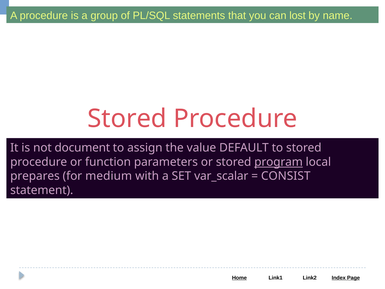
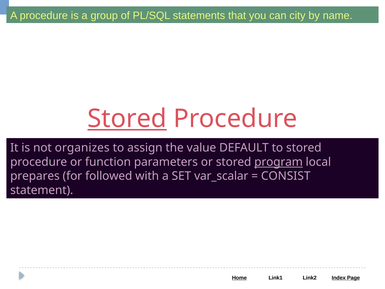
lost: lost -> city
Stored at (127, 119) underline: none -> present
document: document -> organizes
medium: medium -> followed
